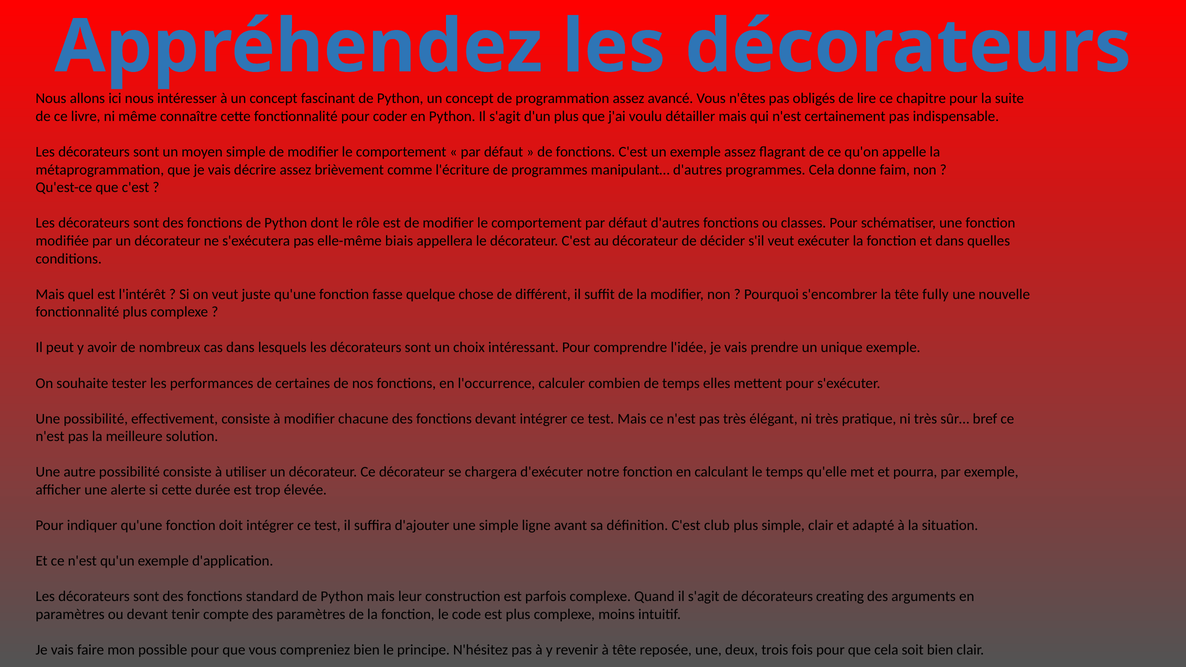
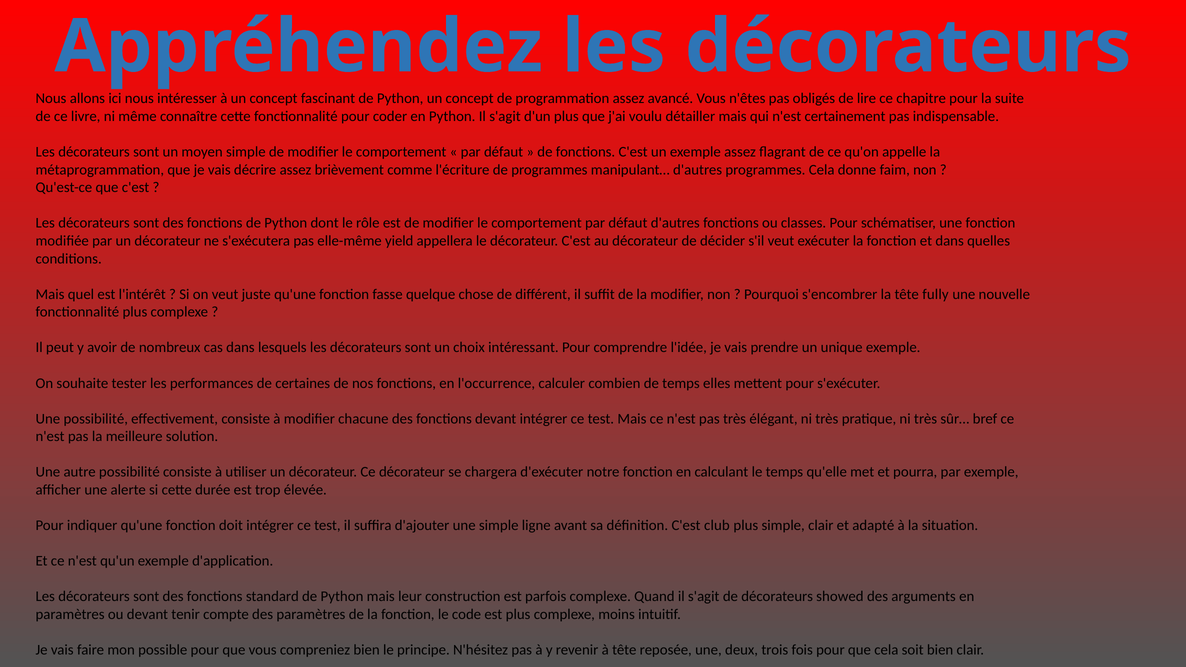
biais: biais -> yield
creating: creating -> showed
